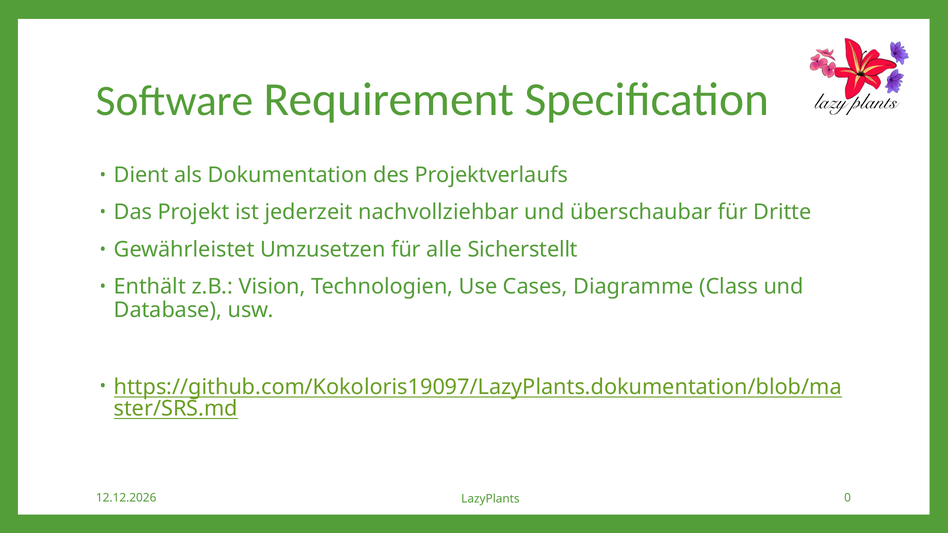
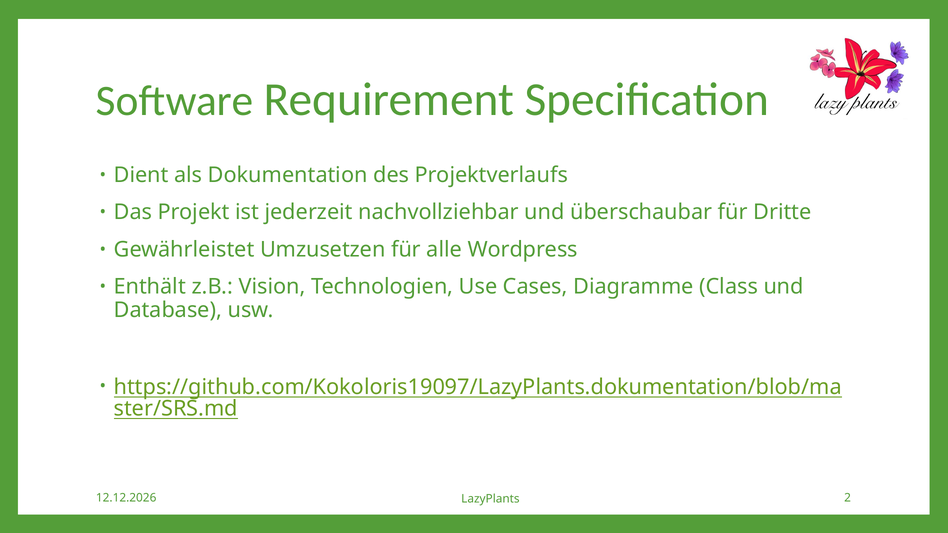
Sicherstellt: Sicherstellt -> Wordpress
0: 0 -> 2
